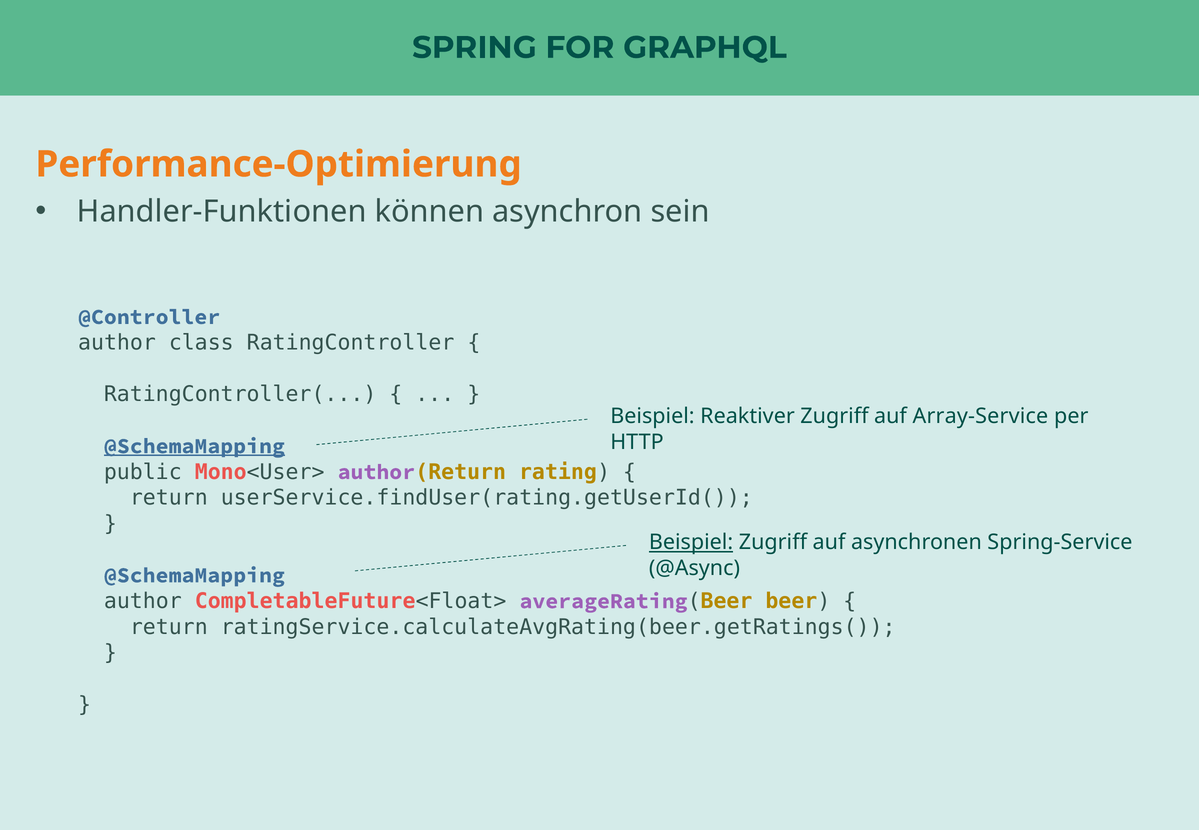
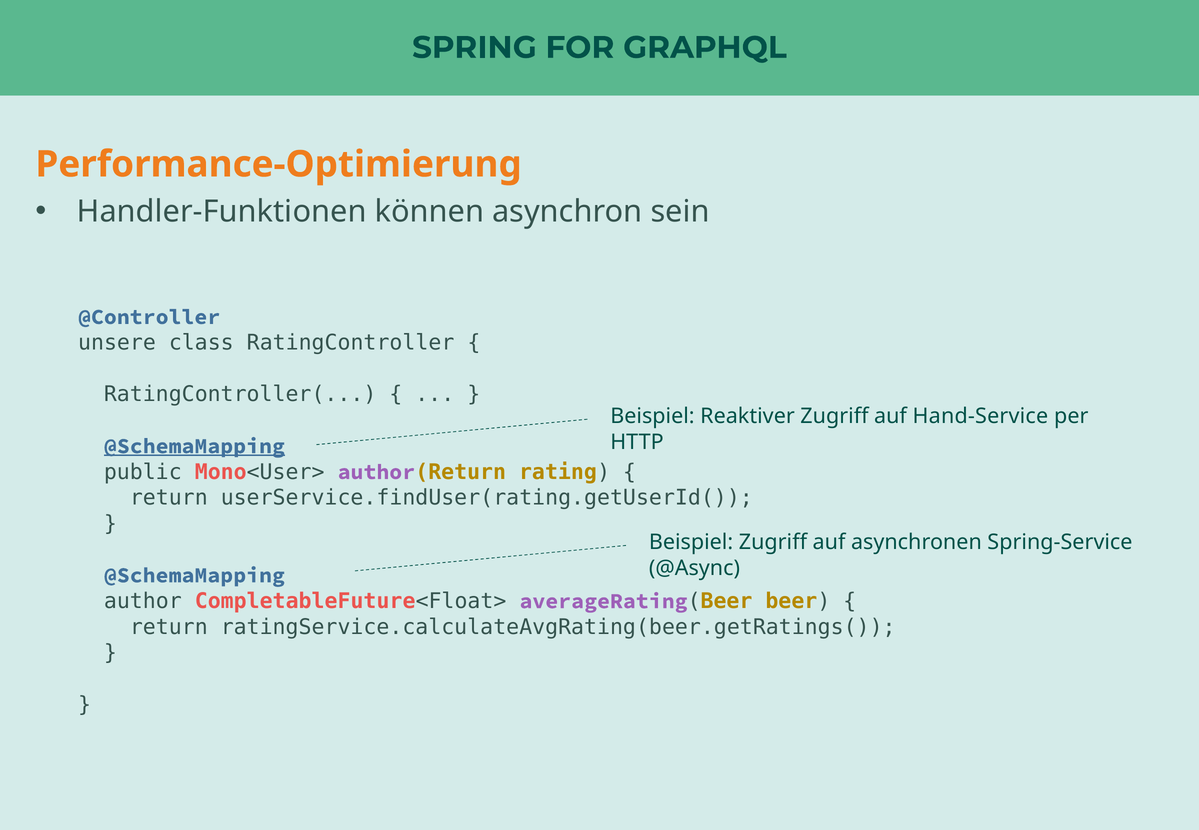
author at (117, 343): author -> unsere
Array-Service: Array-Service -> Hand-Service
Beispiel at (691, 542) underline: present -> none
